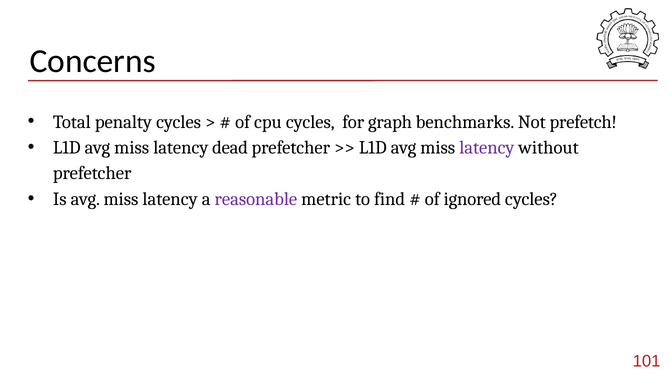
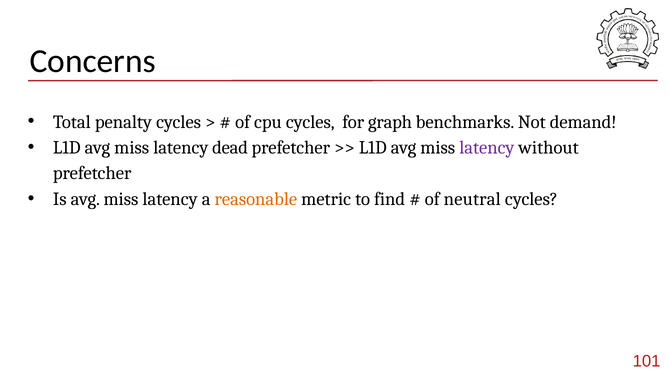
prefetch: prefetch -> demand
reasonable colour: purple -> orange
ignored: ignored -> neutral
